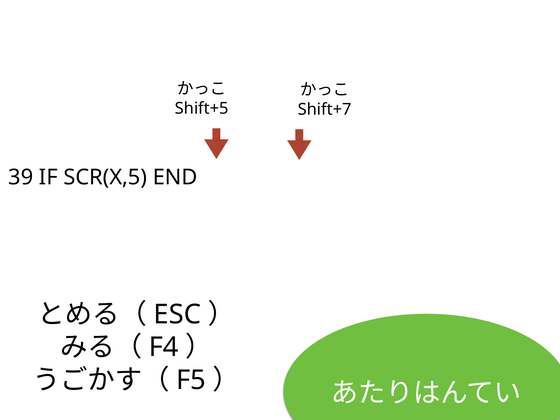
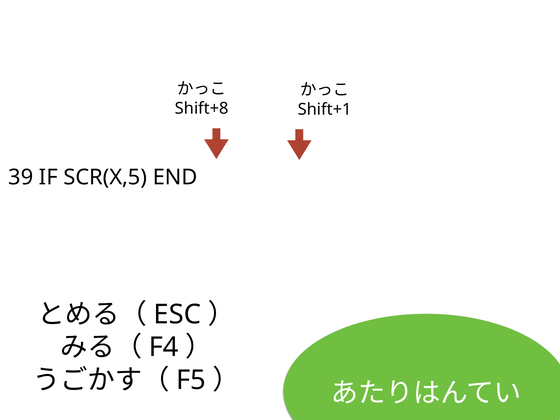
Shift+5: Shift+5 -> Shift+8
Shift+7: Shift+7 -> Shift+1
